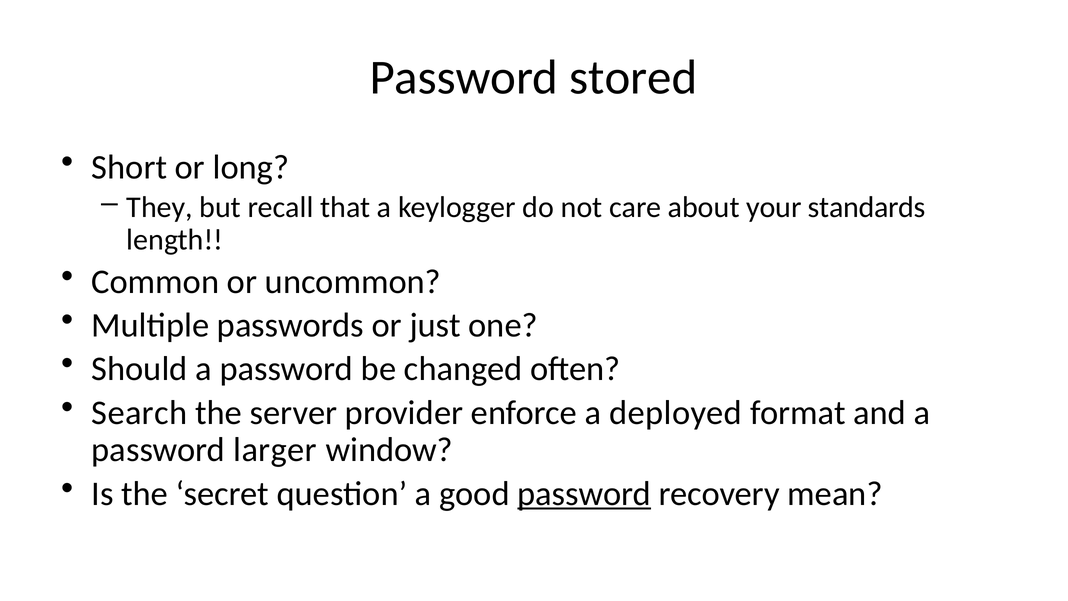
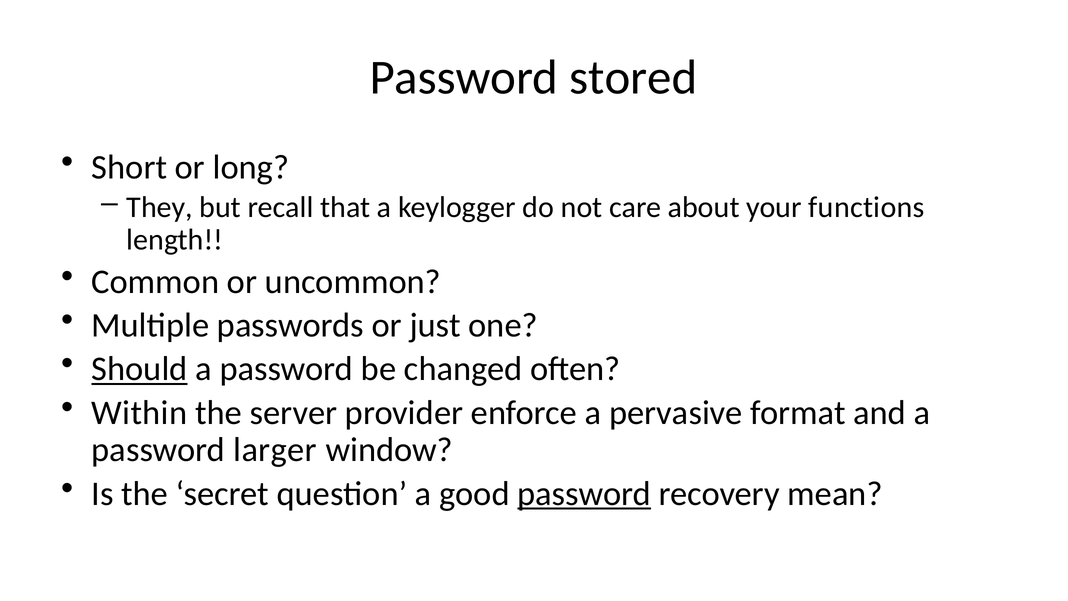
standards: standards -> functions
Should underline: none -> present
Search: Search -> Within
deployed: deployed -> pervasive
